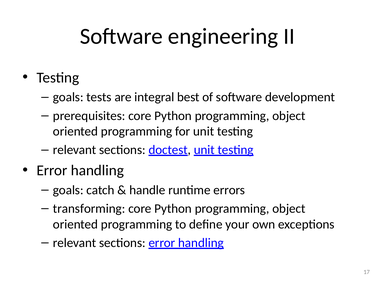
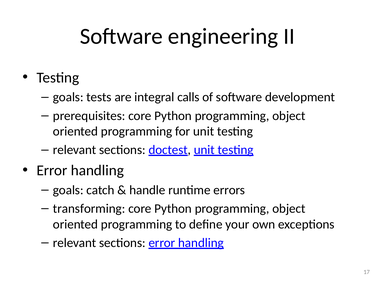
best: best -> calls
